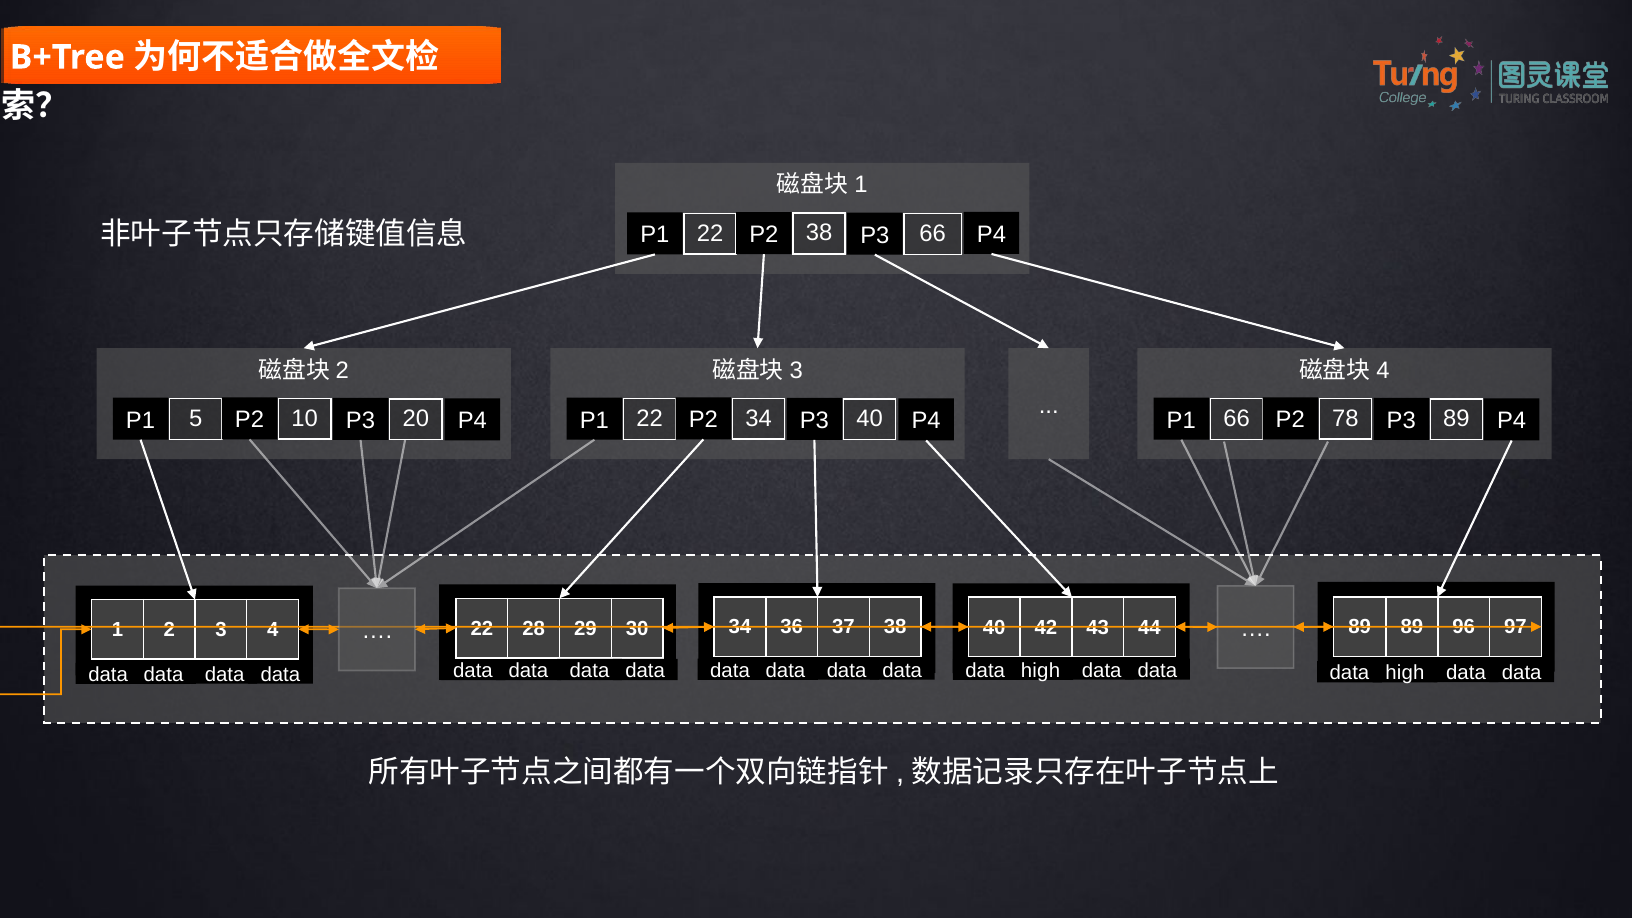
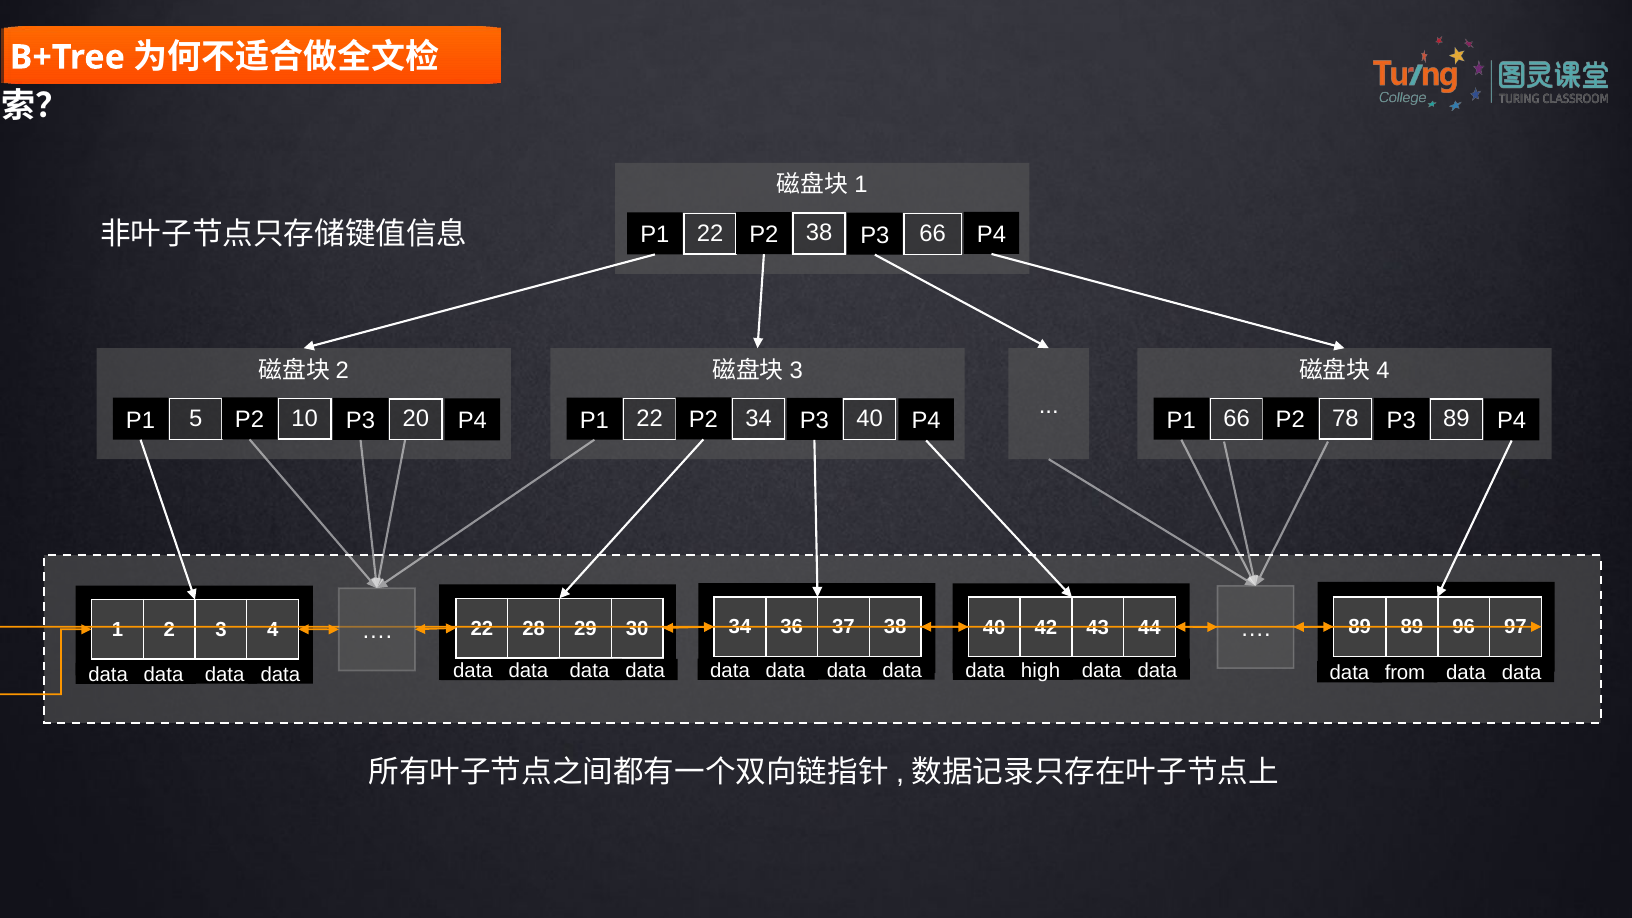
high at (1405, 673): high -> from
